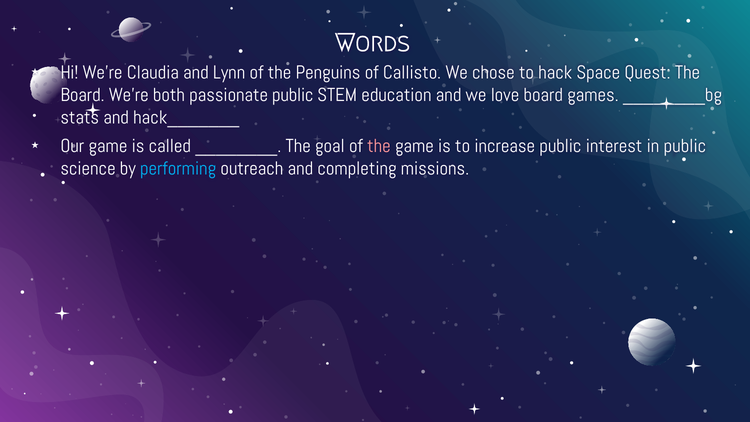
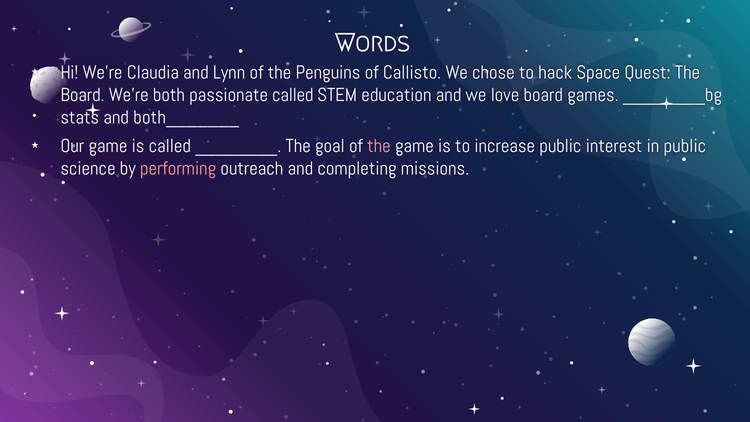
passionate public: public -> called
hack_______: hack_______ -> both_______
performing colour: light blue -> pink
